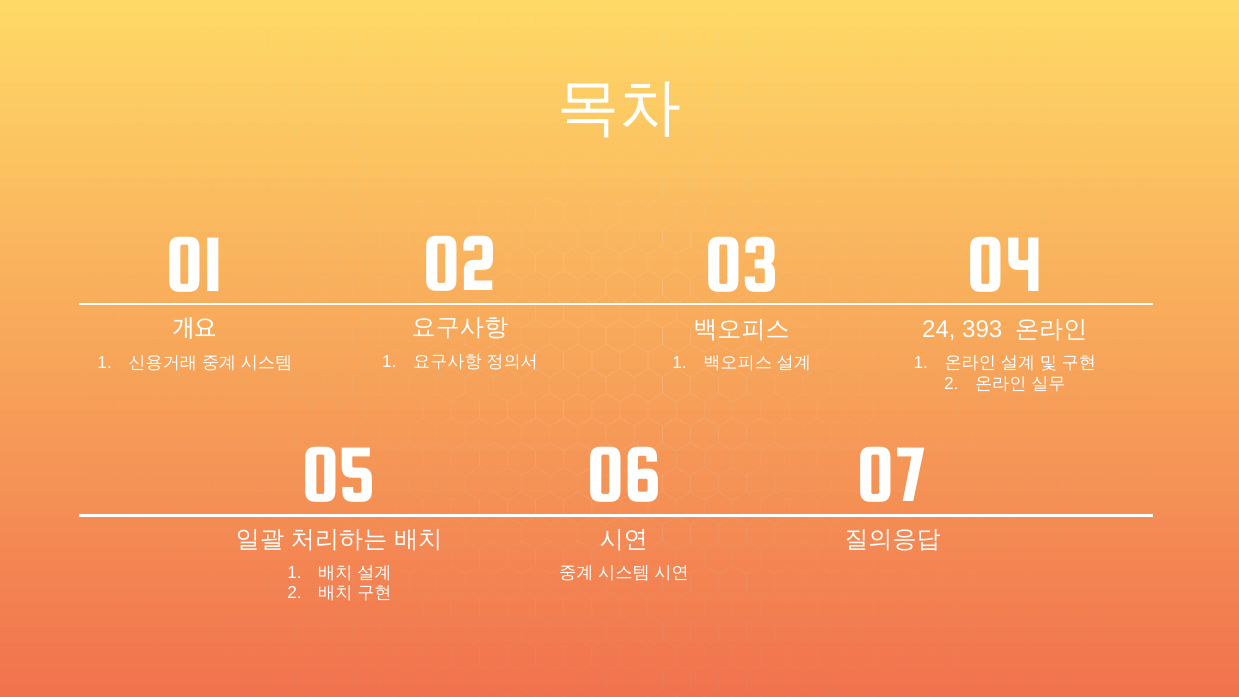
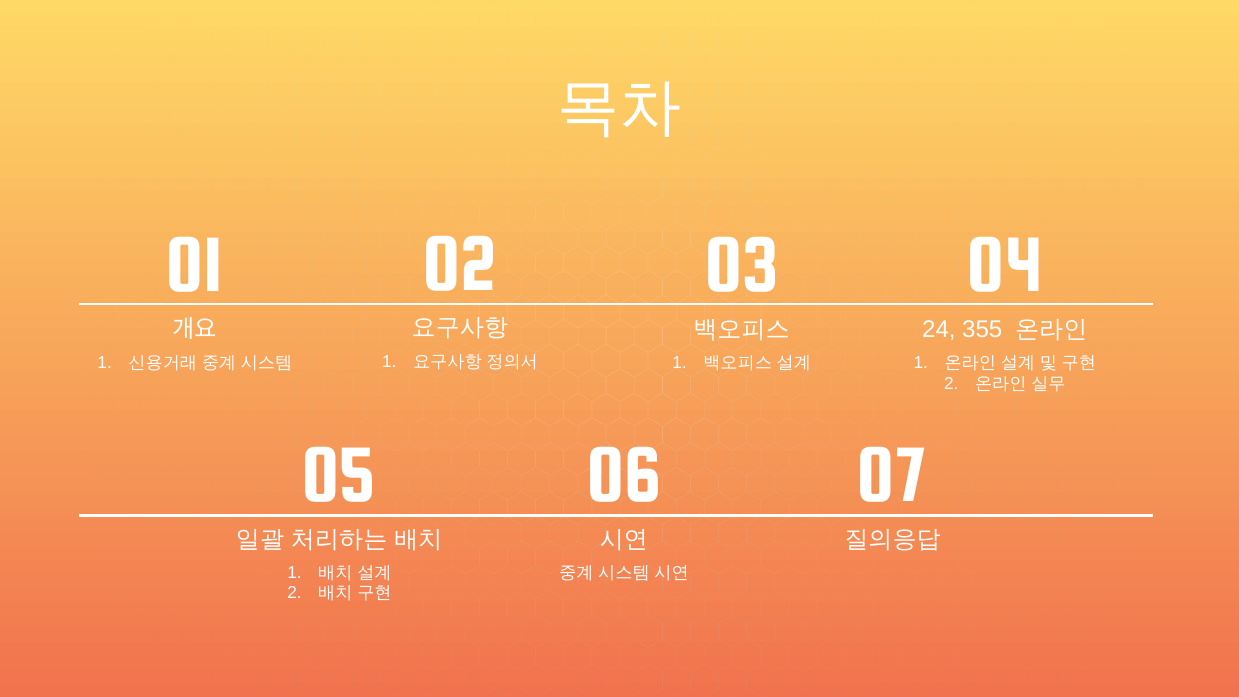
393: 393 -> 355
